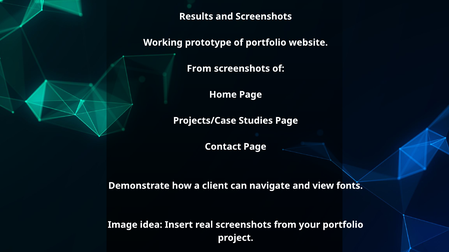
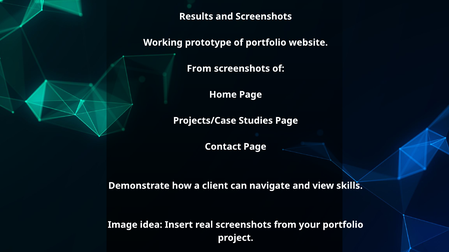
fonts: fonts -> skills
